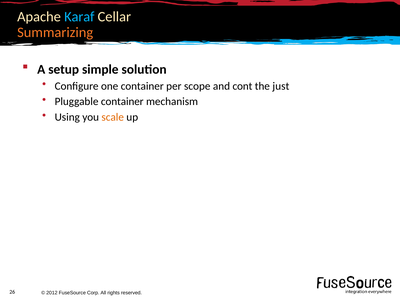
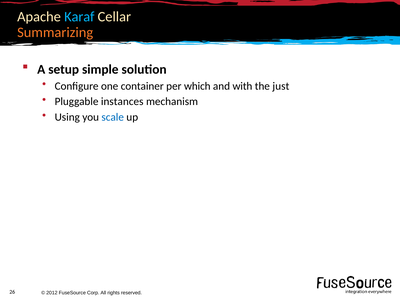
scope: scope -> which
cont: cont -> with
Pluggable container: container -> instances
scale colour: orange -> blue
